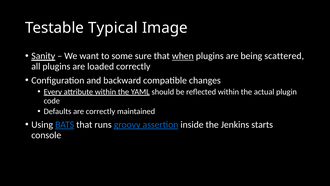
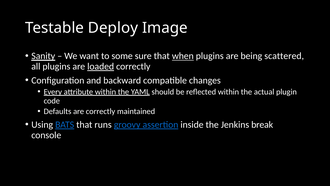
Typical: Typical -> Deploy
loaded underline: none -> present
starts: starts -> break
